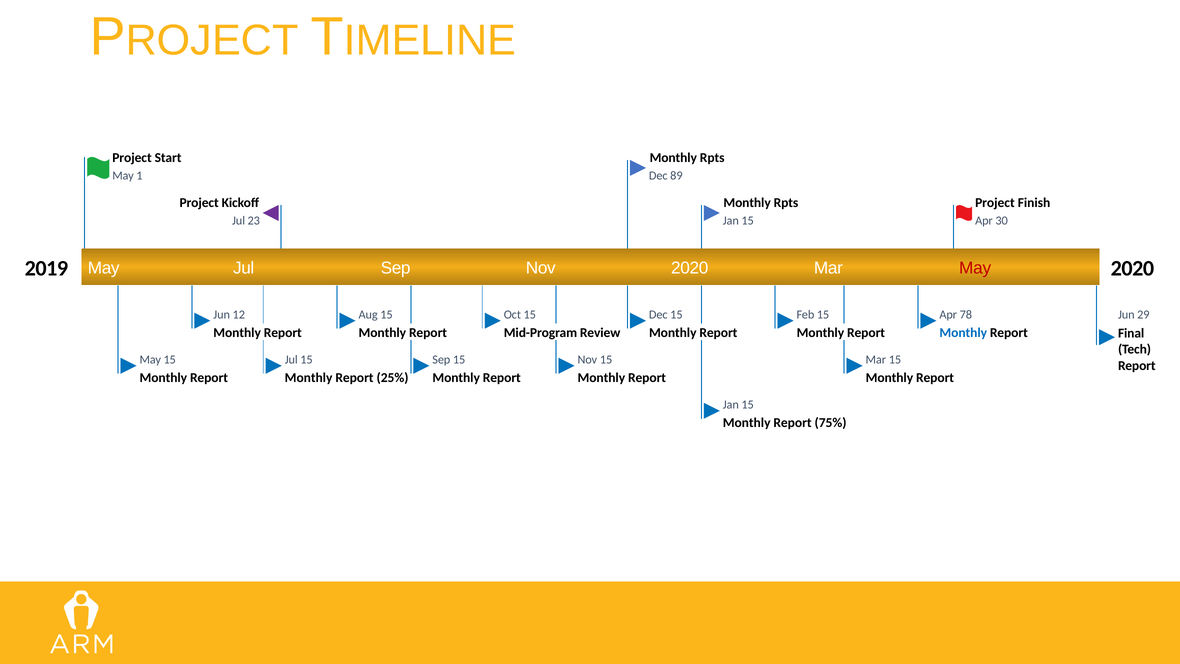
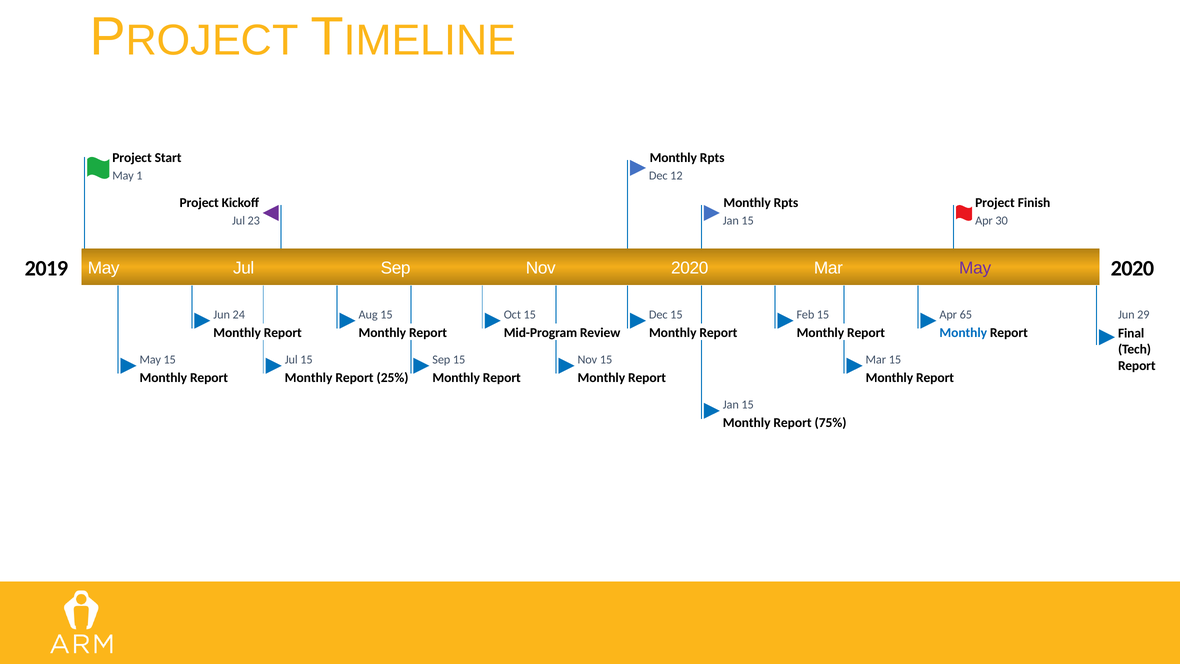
89: 89 -> 12
May at (975, 268) colour: red -> purple
12: 12 -> 24
78: 78 -> 65
